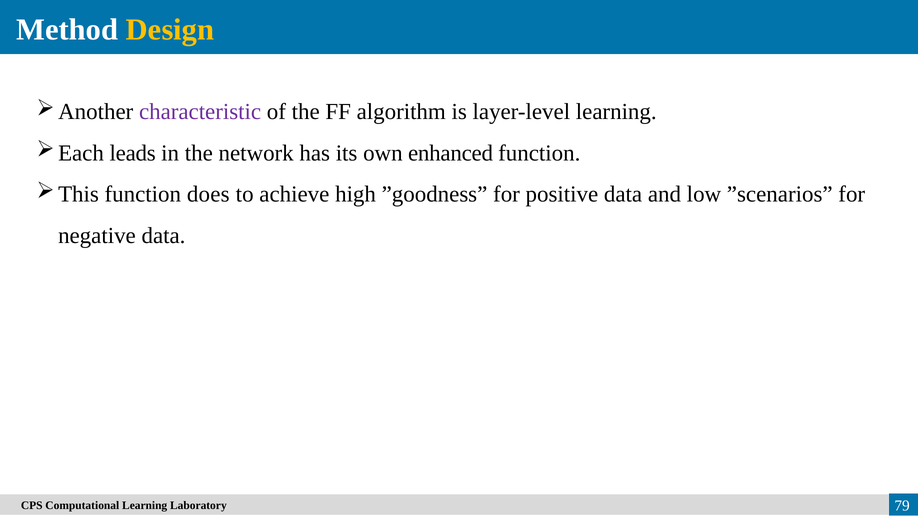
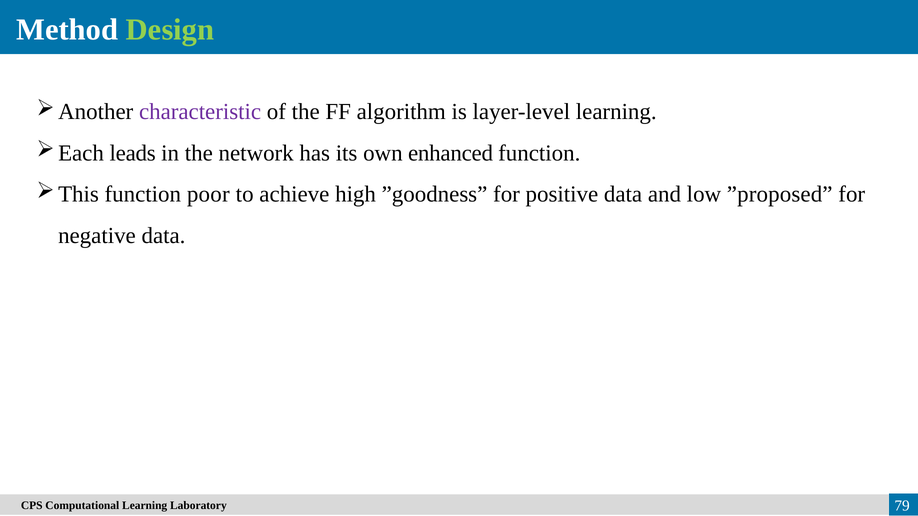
Design colour: yellow -> light green
does: does -> poor
”scenarios: ”scenarios -> ”proposed
